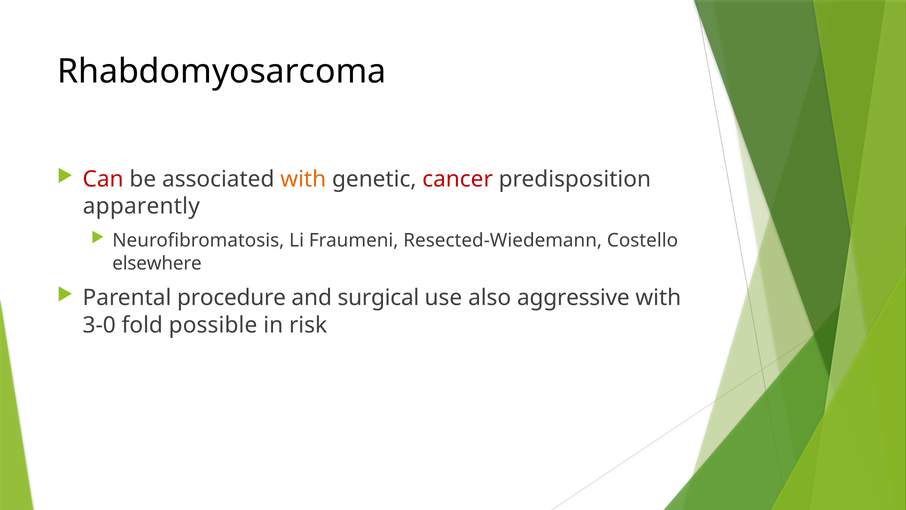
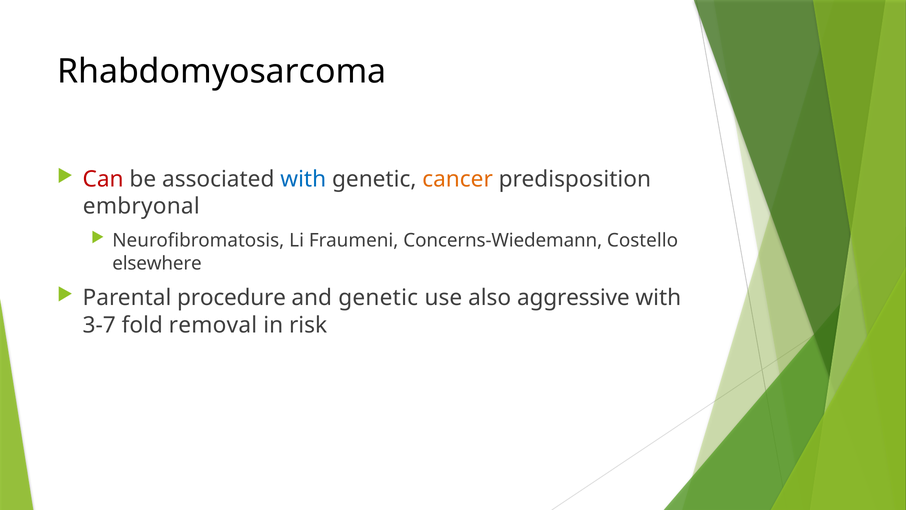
with at (303, 179) colour: orange -> blue
cancer colour: red -> orange
apparently: apparently -> embryonal
Resected-Wiedemann: Resected-Wiedemann -> Concerns-Wiedemann
and surgical: surgical -> genetic
3-0: 3-0 -> 3-7
possible: possible -> removal
